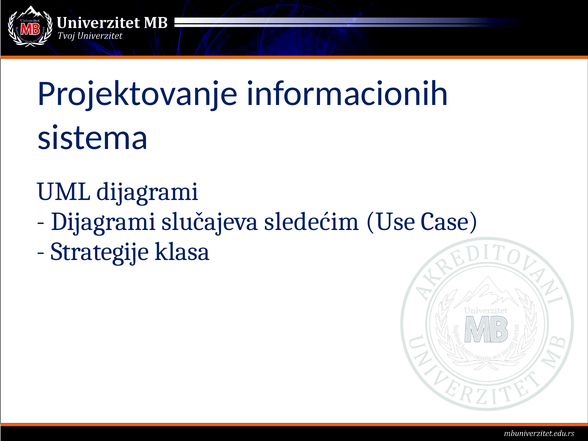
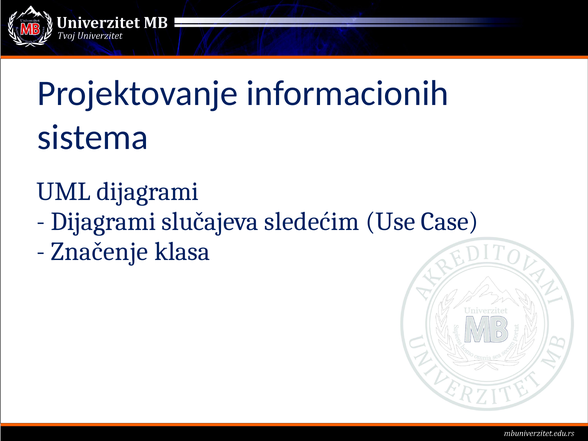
Strategije: Strategije -> Značenje
